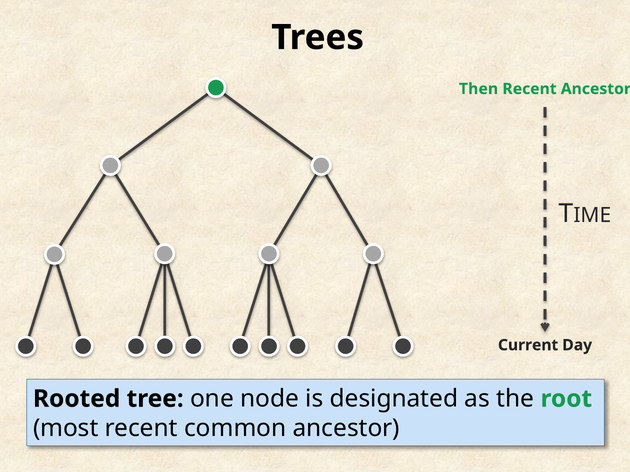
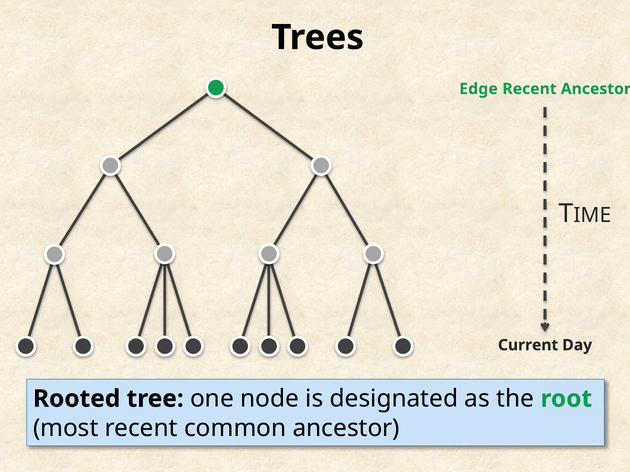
Then: Then -> Edge
